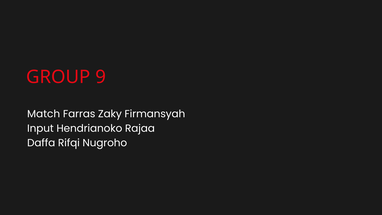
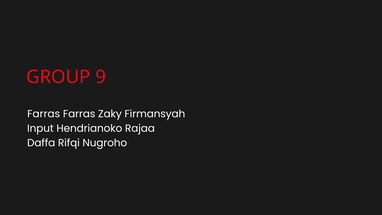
Match at (44, 114): Match -> Farras
